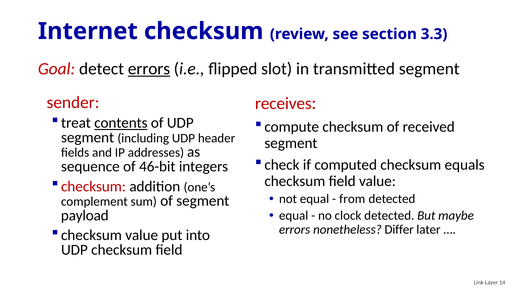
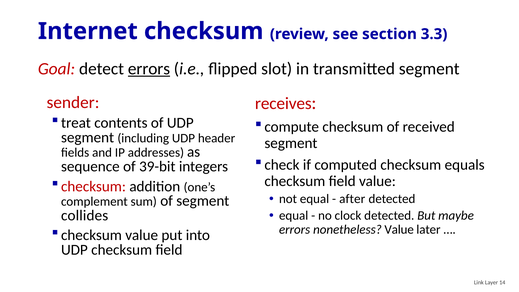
contents underline: present -> none
46-bit: 46-bit -> 39-bit
from: from -> after
payload: payload -> collides
nonetheless Differ: Differ -> Value
